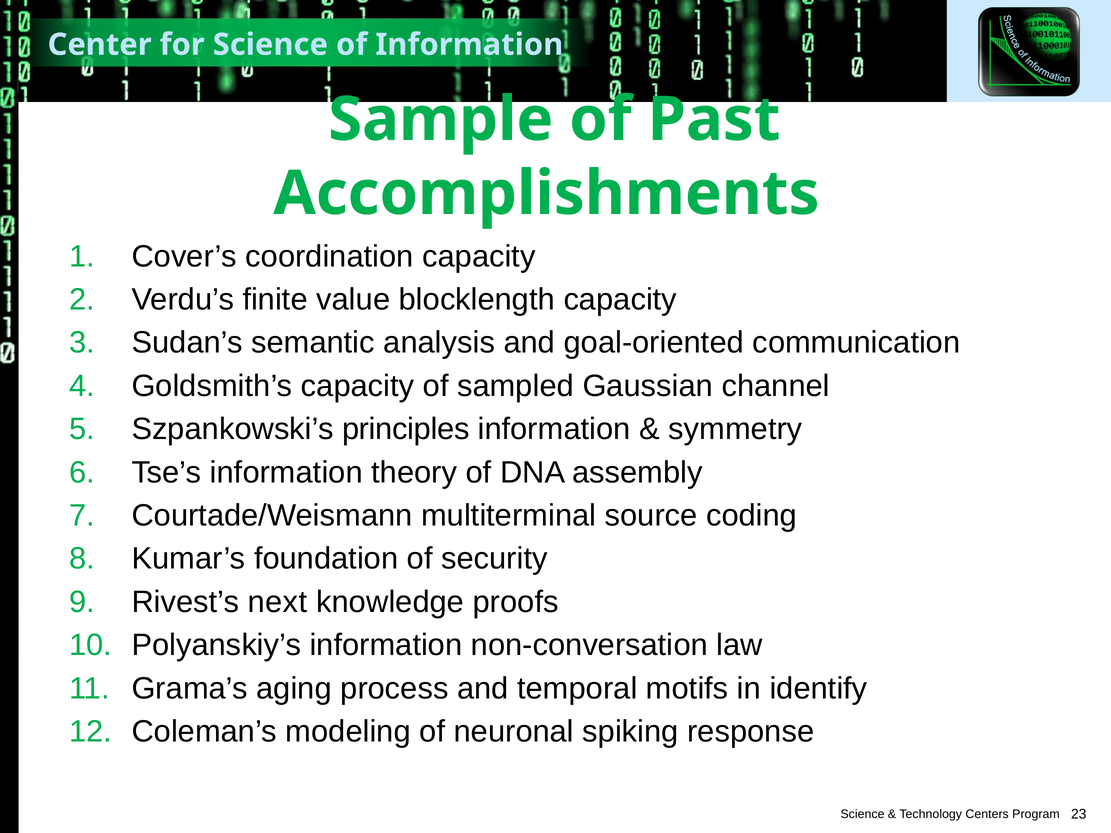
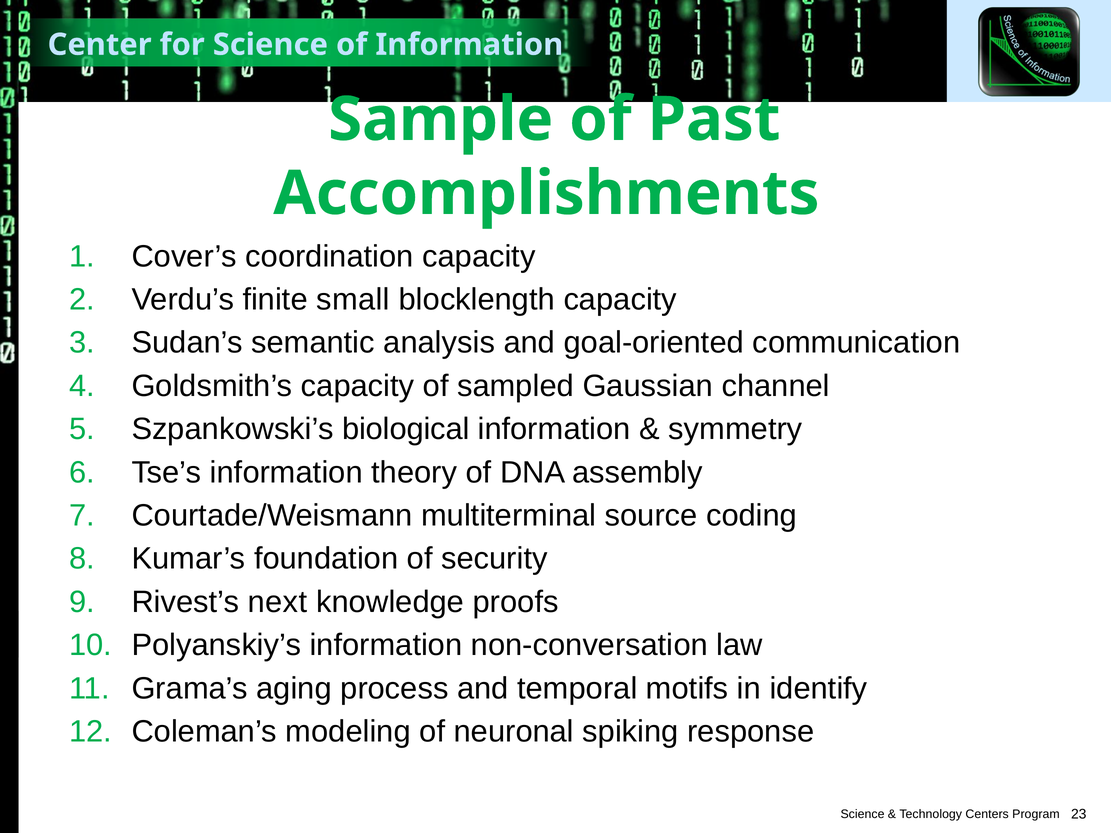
value: value -> small
principles: principles -> biological
